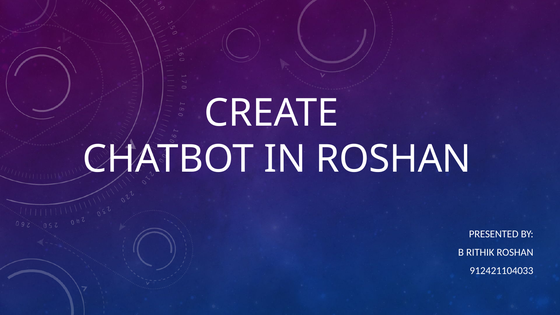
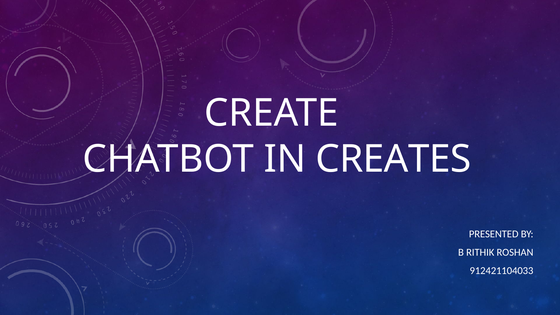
IN ROSHAN: ROSHAN -> CREATES
